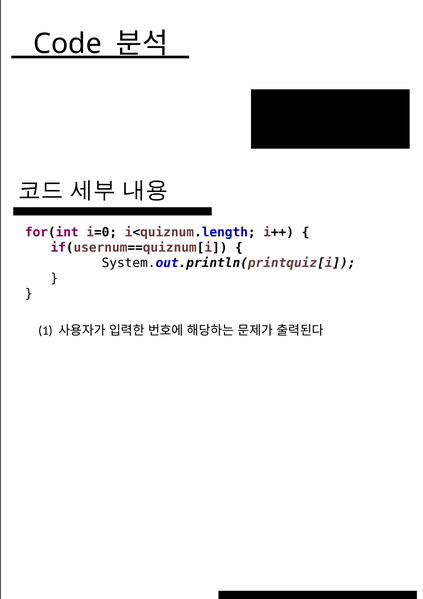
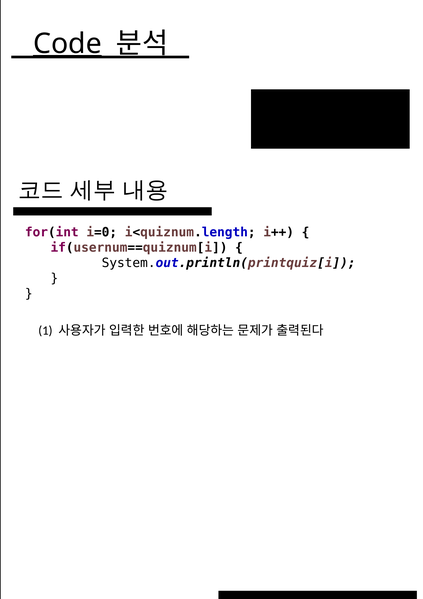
Code underline: none -> present
